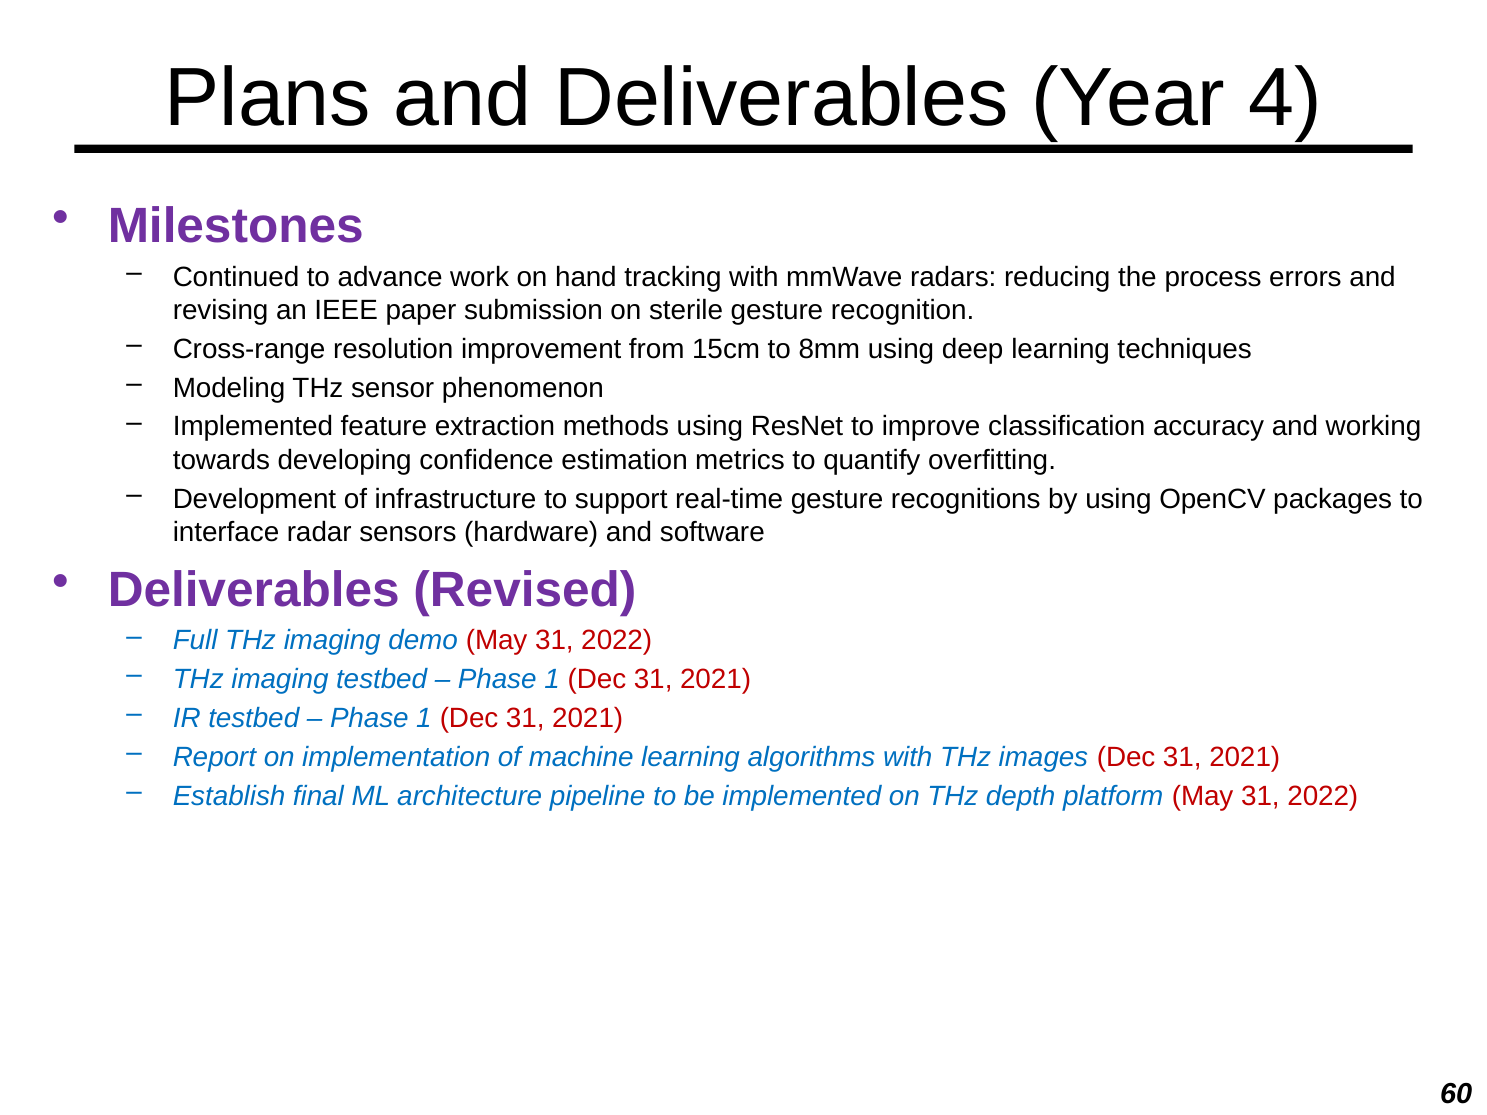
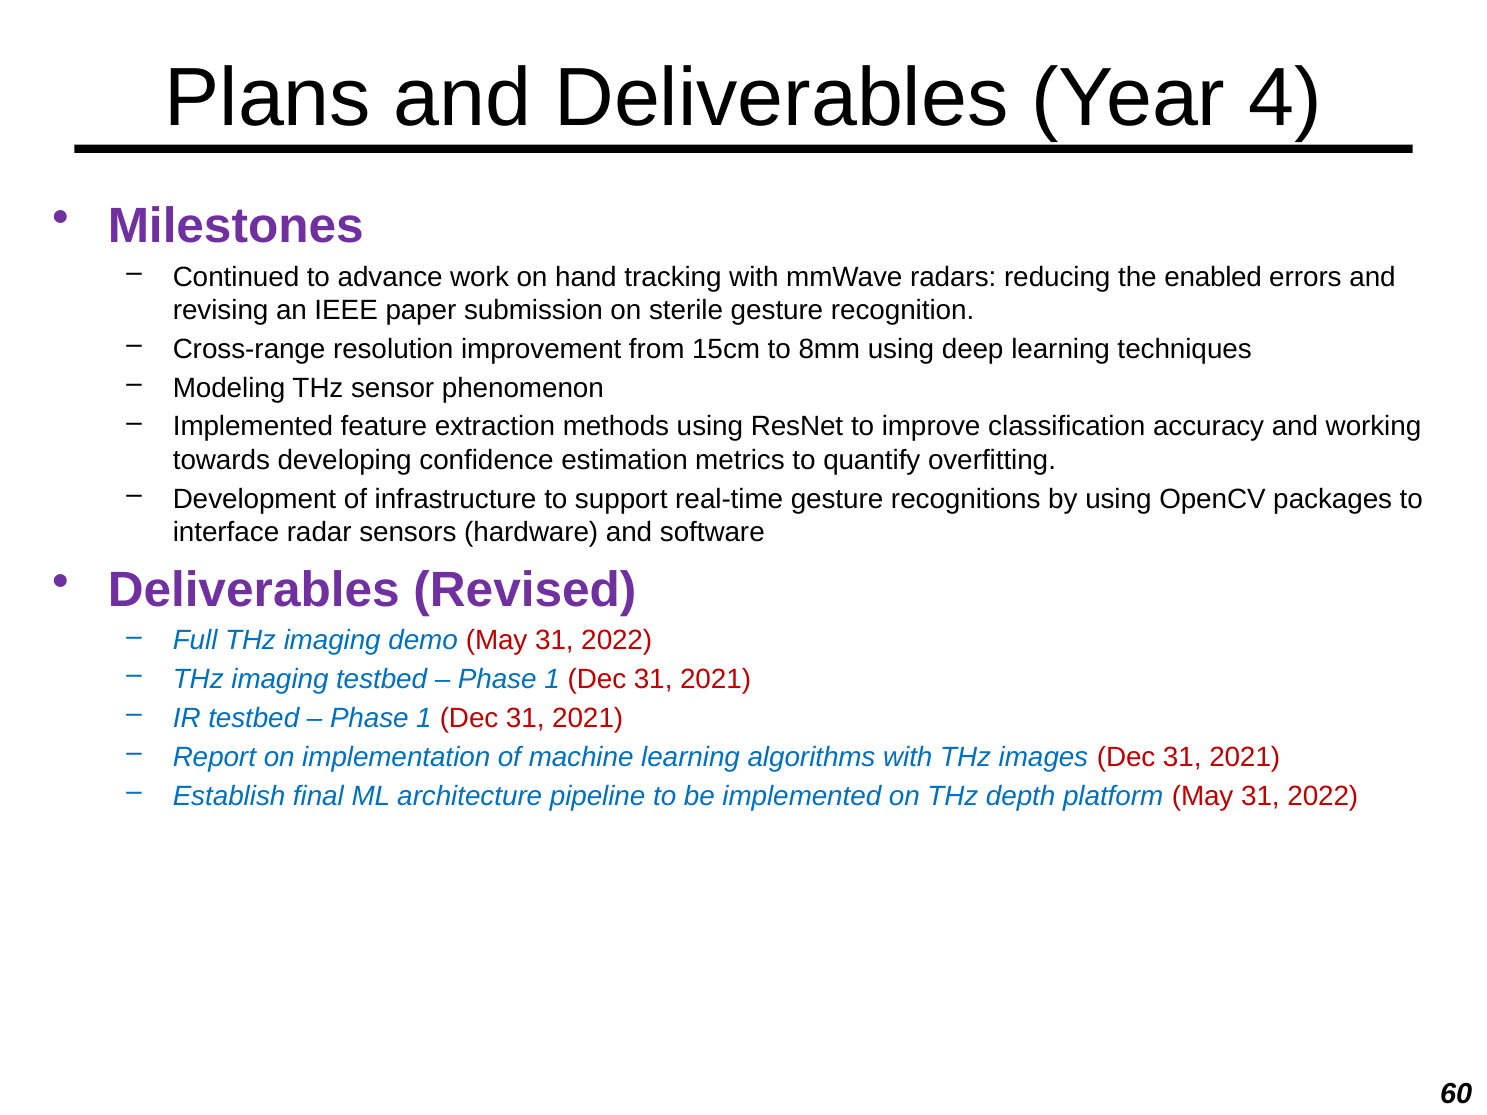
process: process -> enabled
